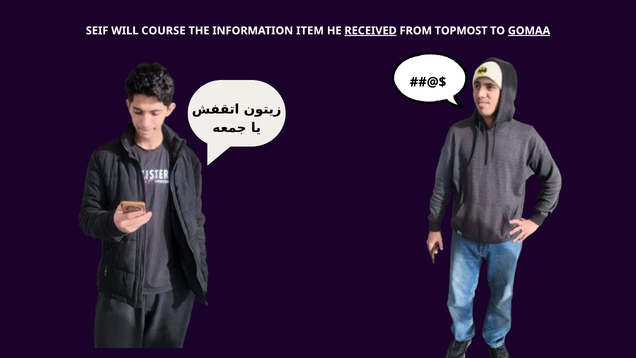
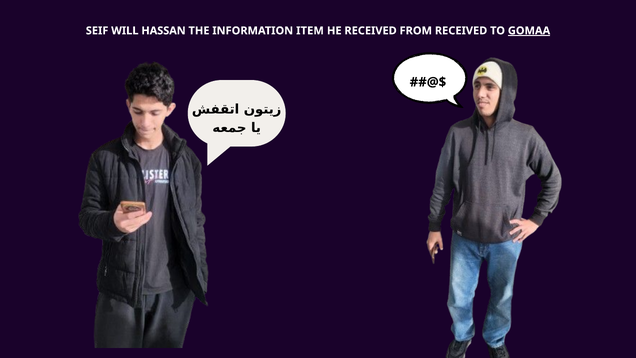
COURSE: COURSE -> HASSAN
RECEIVED at (371, 31) underline: present -> none
FROM TOPMOST: TOPMOST -> RECEIVED
